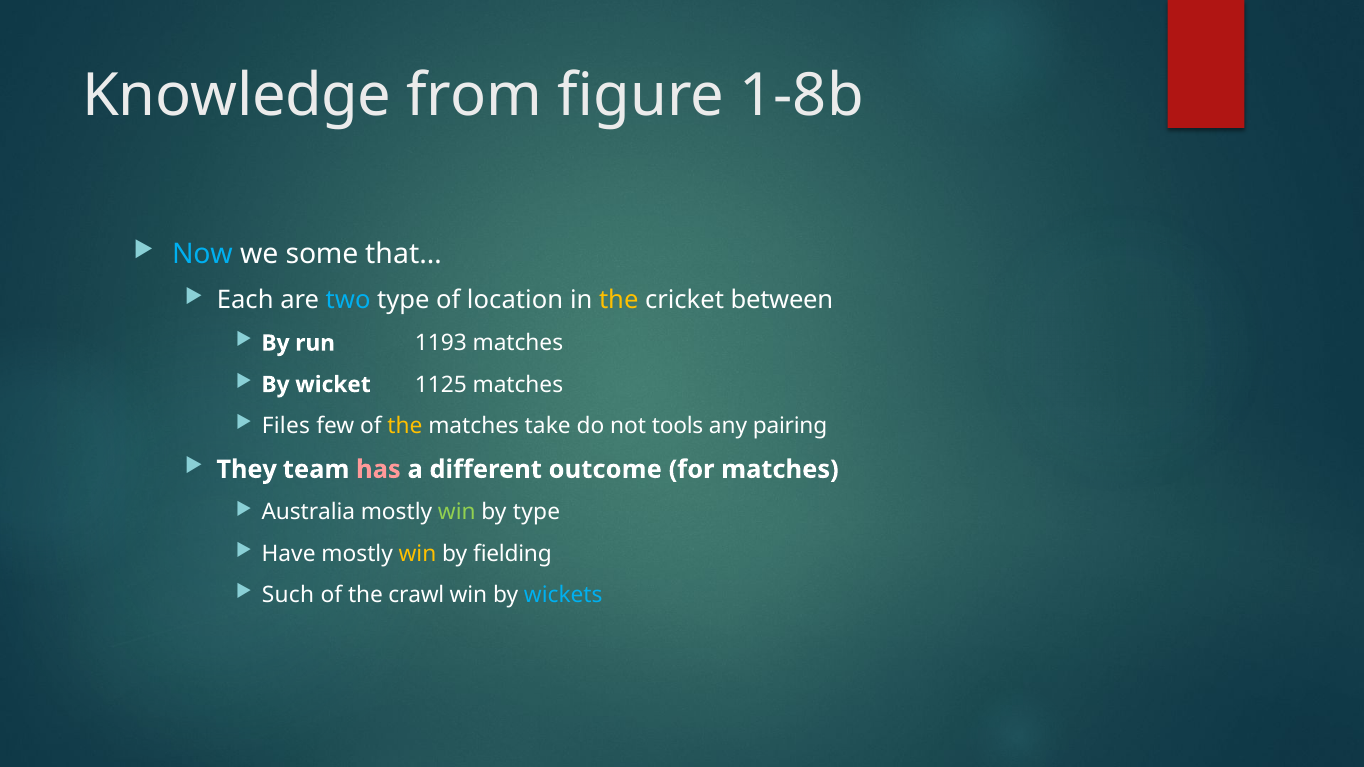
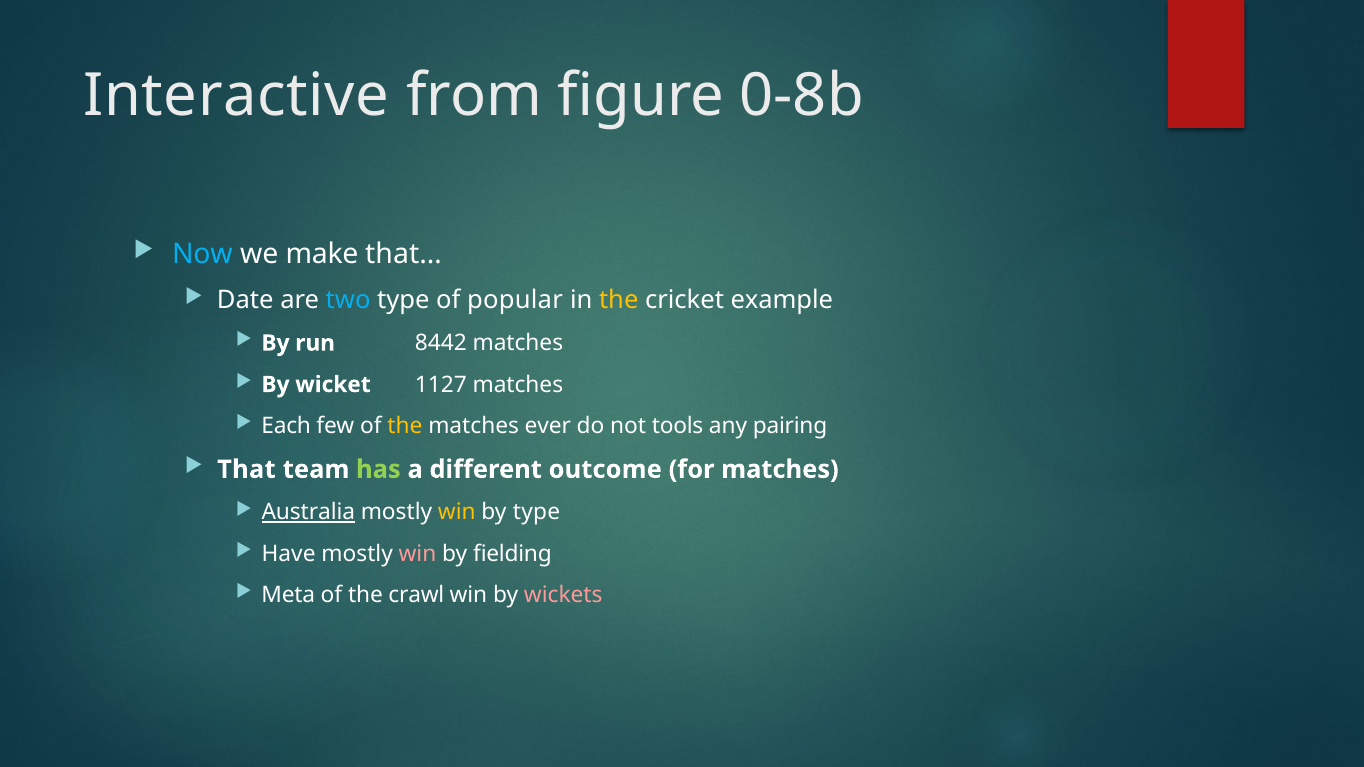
Knowledge: Knowledge -> Interactive
1-8b: 1-8b -> 0-8b
some: some -> make
Each: Each -> Date
location: location -> popular
between: between -> example
1193: 1193 -> 8442
1125: 1125 -> 1127
Files: Files -> Each
take: take -> ever
They: They -> That
has colour: pink -> light green
Australia underline: none -> present
win at (457, 512) colour: light green -> yellow
win at (417, 554) colour: yellow -> pink
Such: Such -> Meta
wickets colour: light blue -> pink
